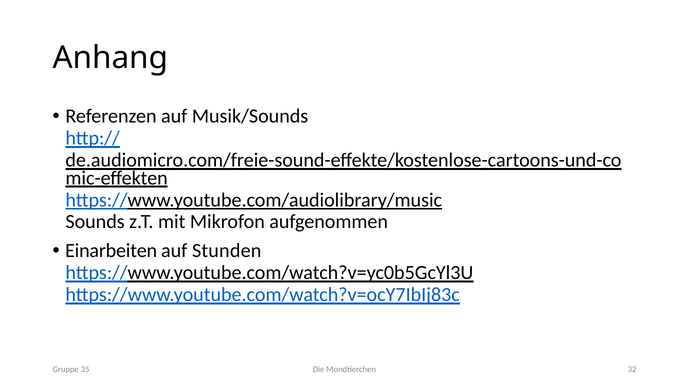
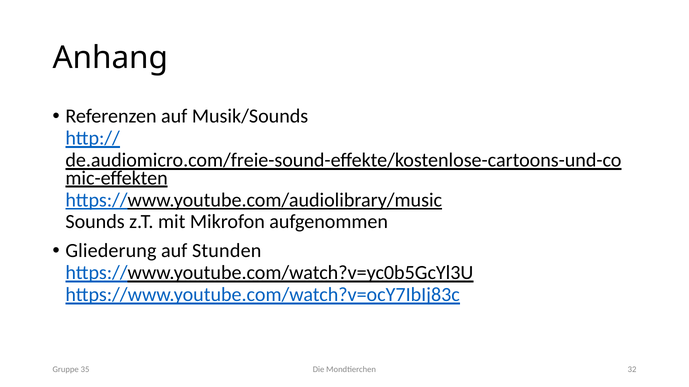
Einarbeiten: Einarbeiten -> Gliederung
